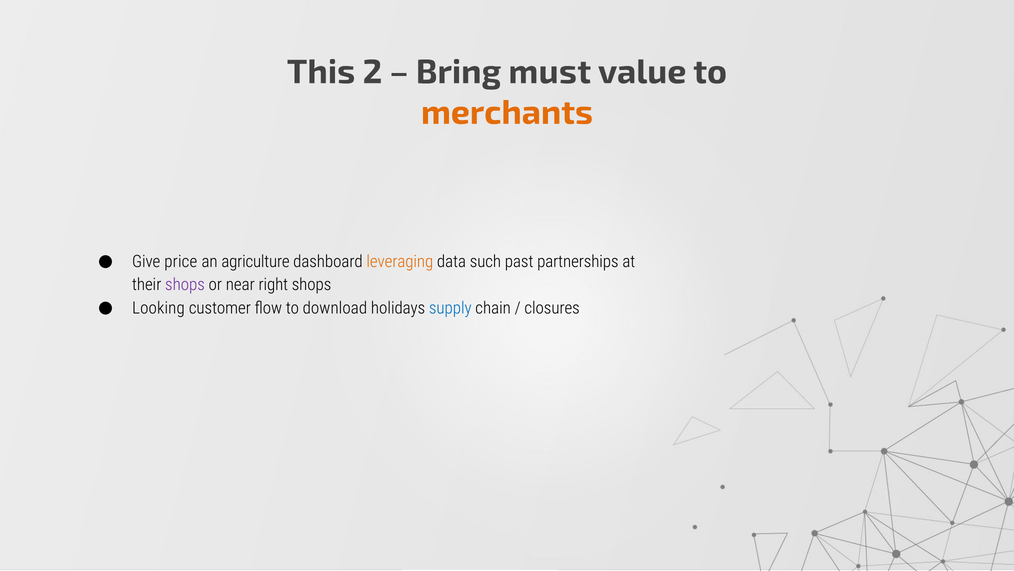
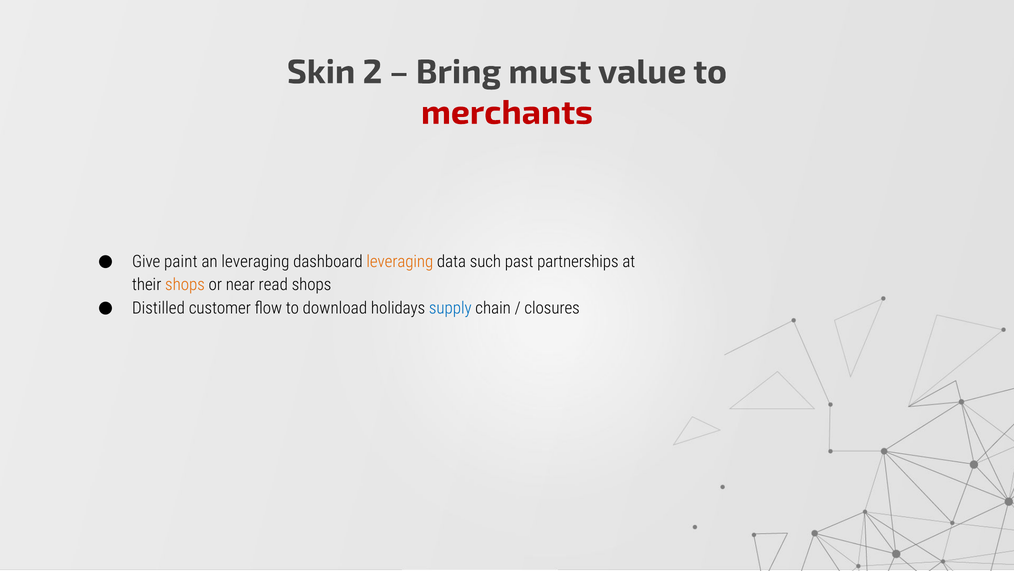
This: This -> Skin
merchants colour: orange -> red
price: price -> paint
an agriculture: agriculture -> leveraging
shops at (185, 285) colour: purple -> orange
right: right -> read
Looking: Looking -> Distilled
